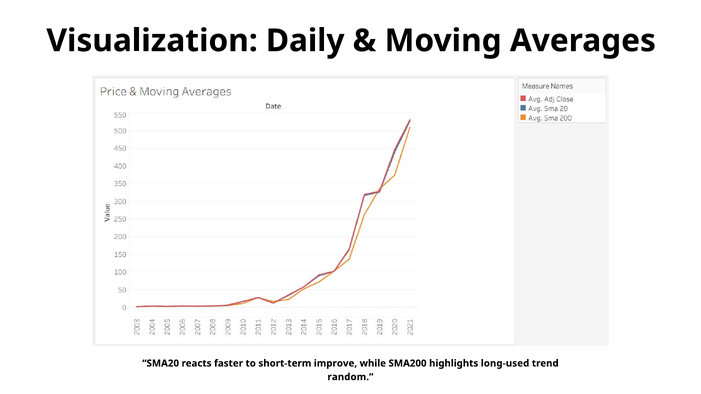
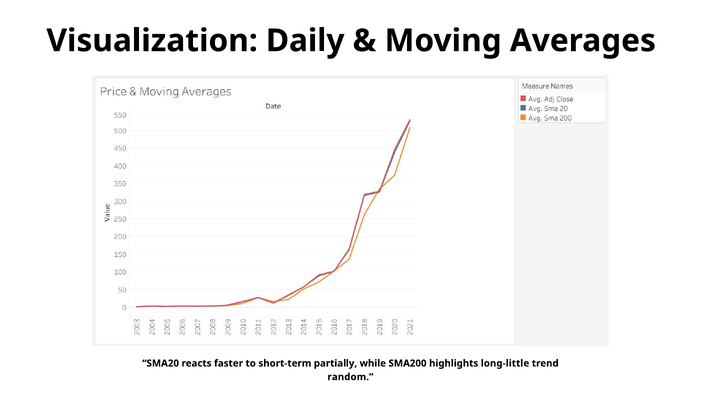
improve: improve -> partially
long-used: long-used -> long-little
